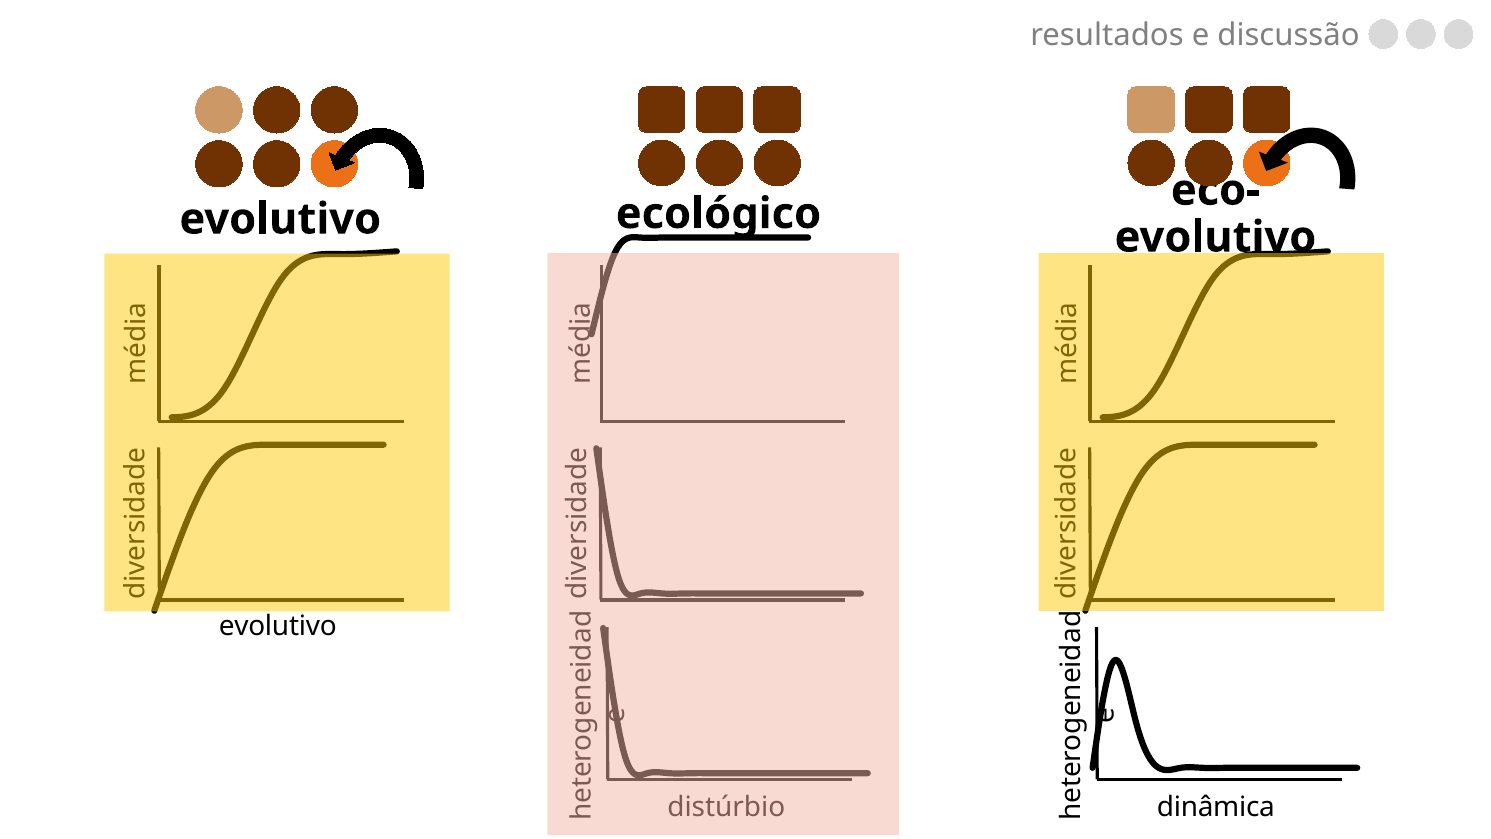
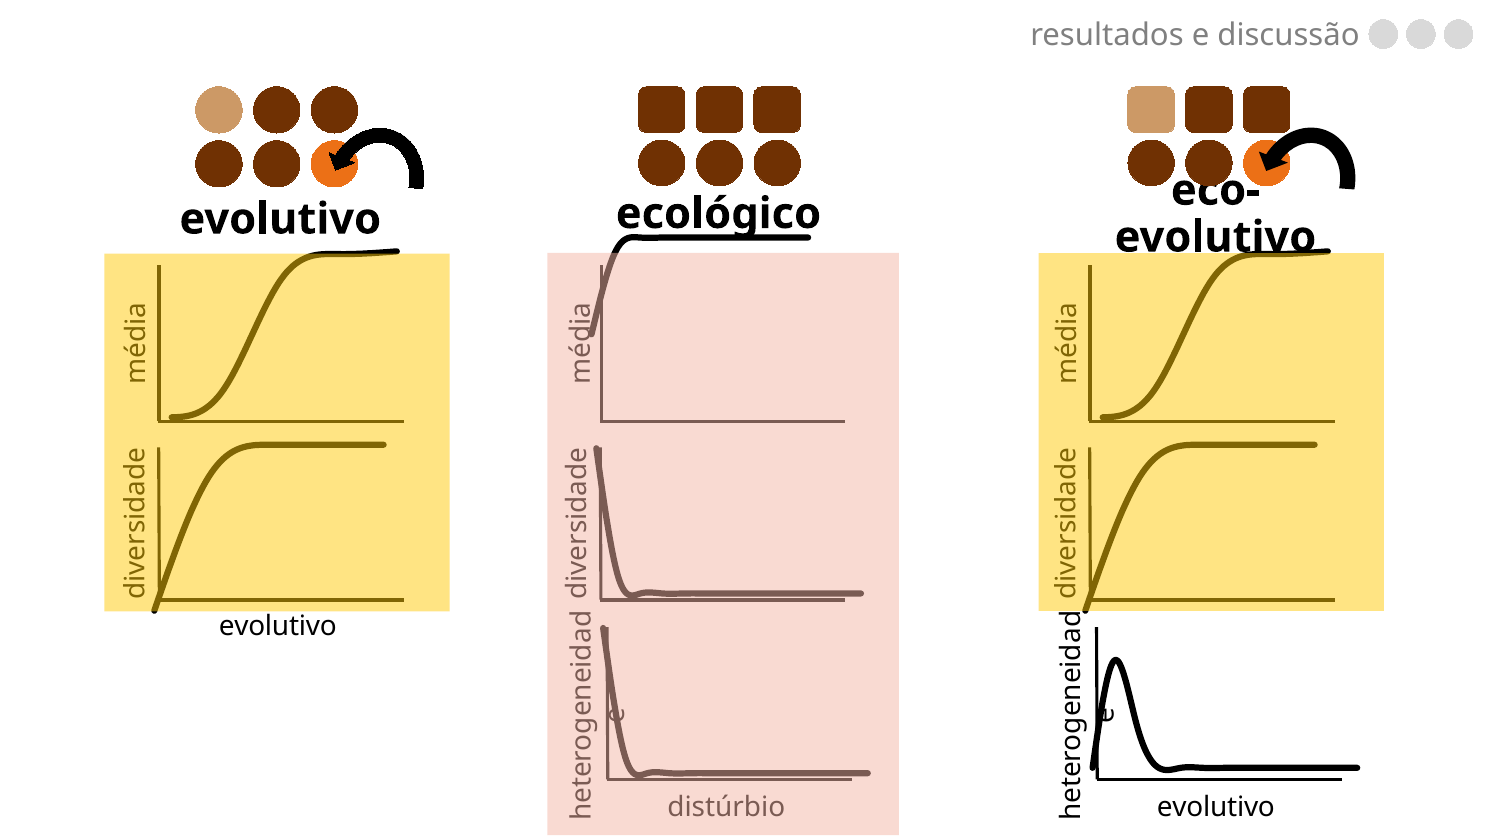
dinâmica at (1216, 807): dinâmica -> evolutivo
